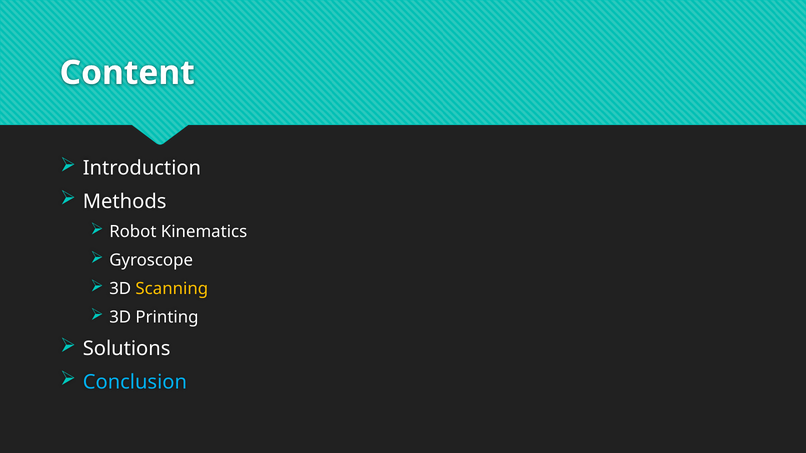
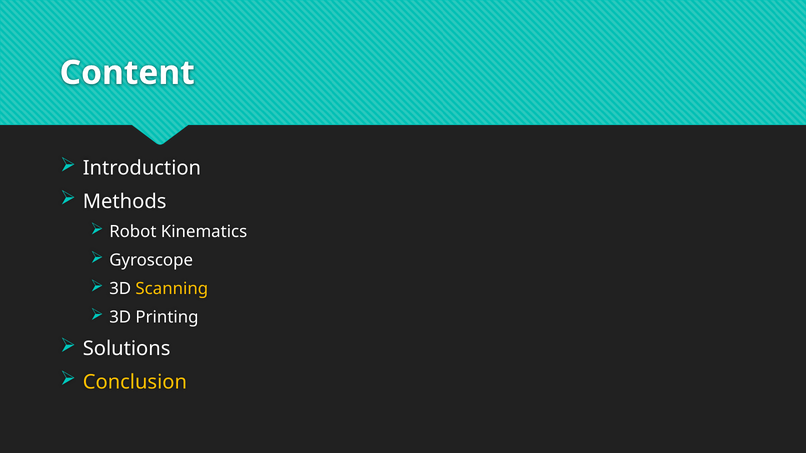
Conclusion colour: light blue -> yellow
